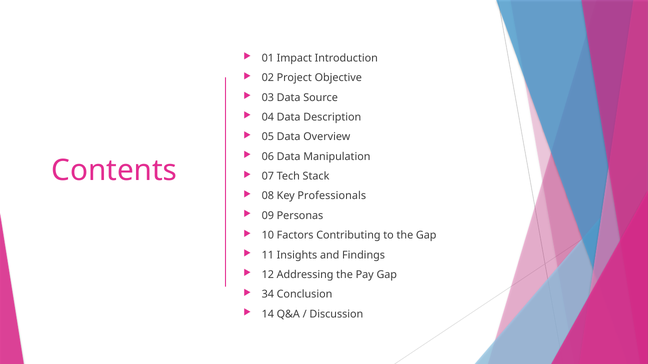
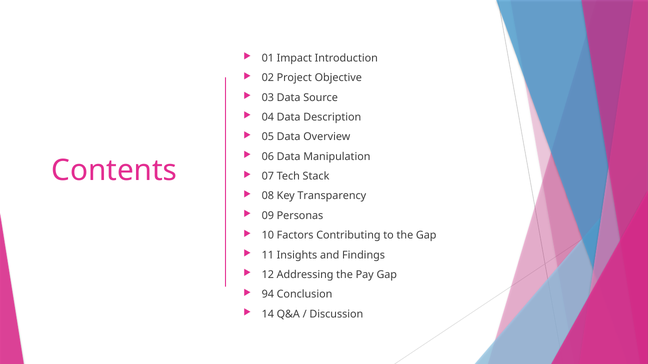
Professionals: Professionals -> Transparency
34: 34 -> 94
